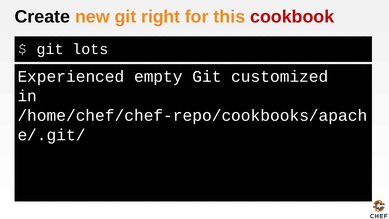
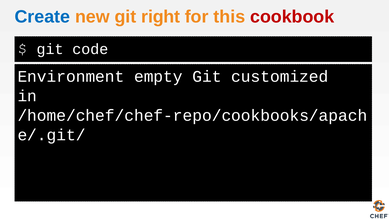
Create colour: black -> blue
lots: lots -> code
Experienced: Experienced -> Environment
